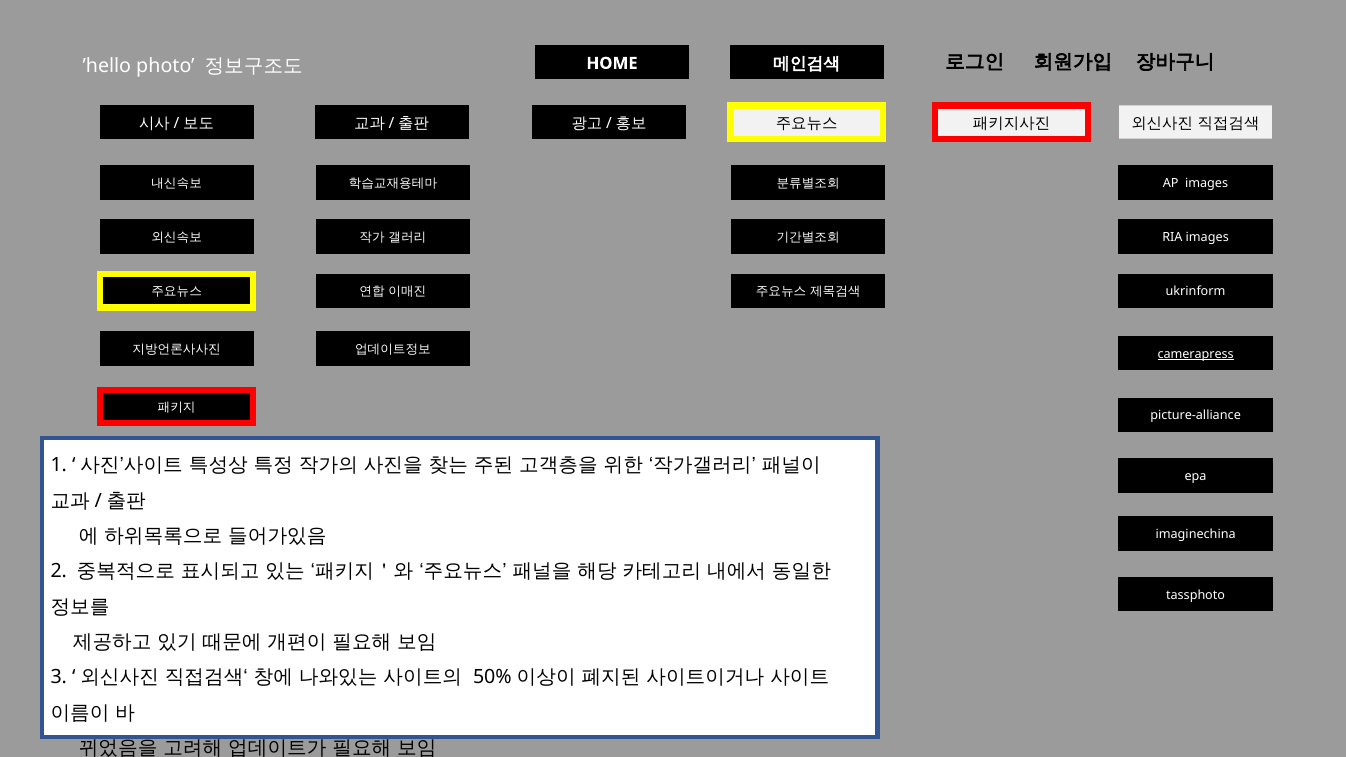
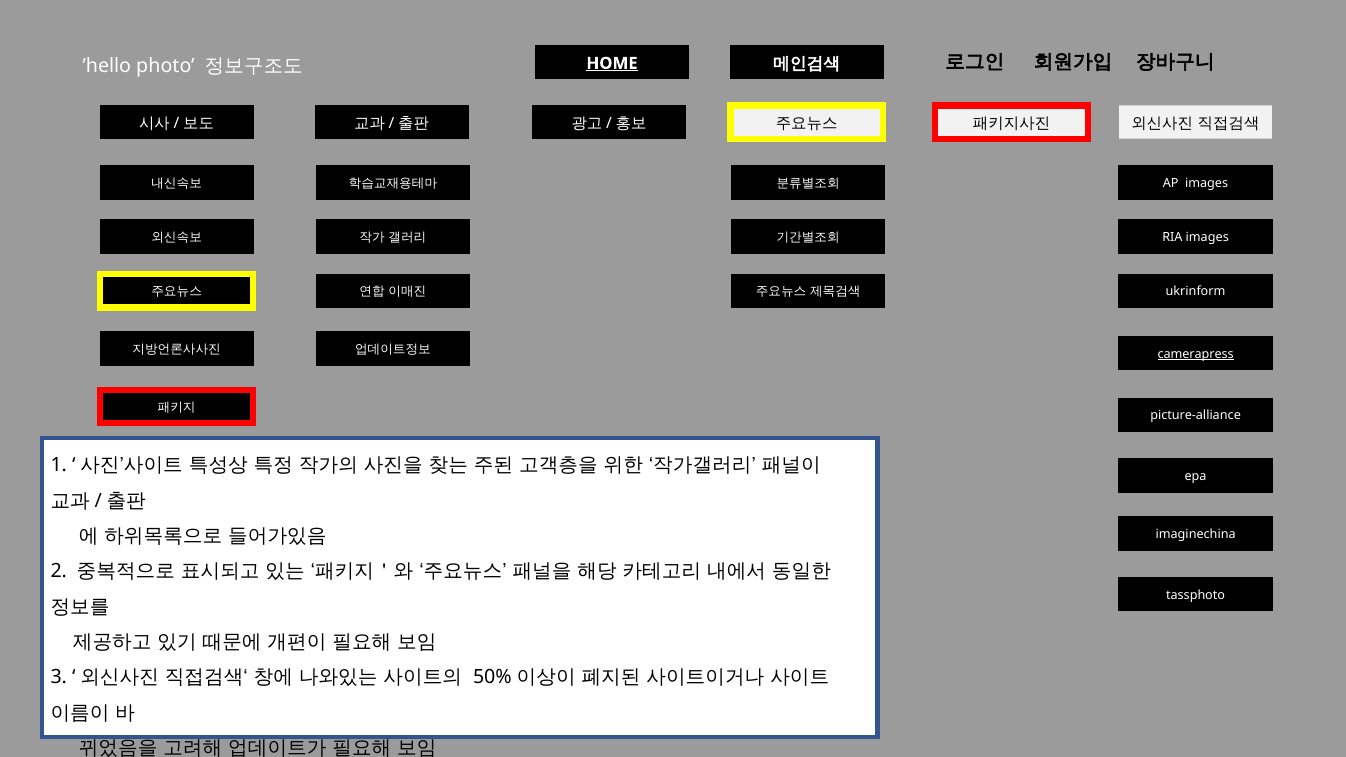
HOME underline: none -> present
